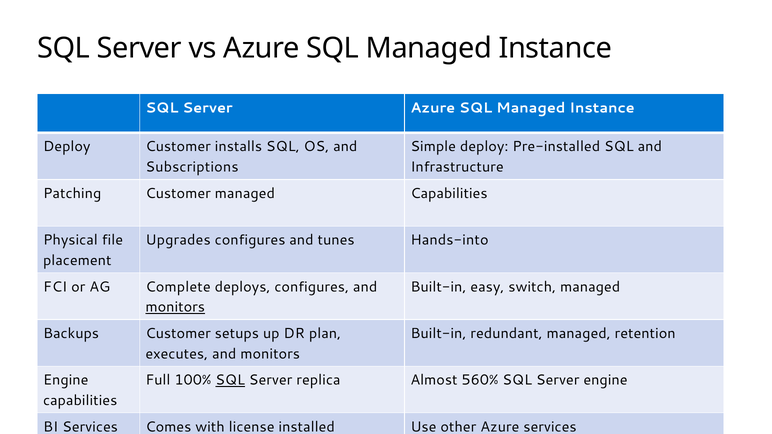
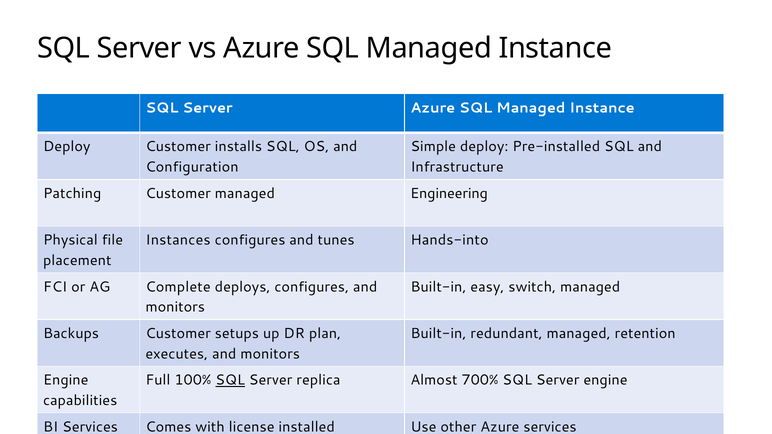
Subscriptions: Subscriptions -> Configuration
managed Capabilities: Capabilities -> Engineering
Upgrades: Upgrades -> Instances
monitors at (175, 307) underline: present -> none
560%: 560% -> 700%
